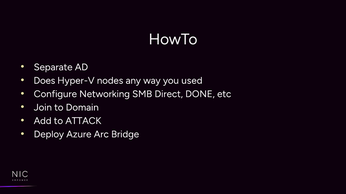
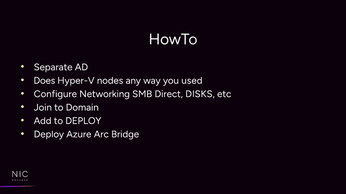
DONE: DONE -> DISKS
to ATTACK: ATTACK -> DEPLOY
